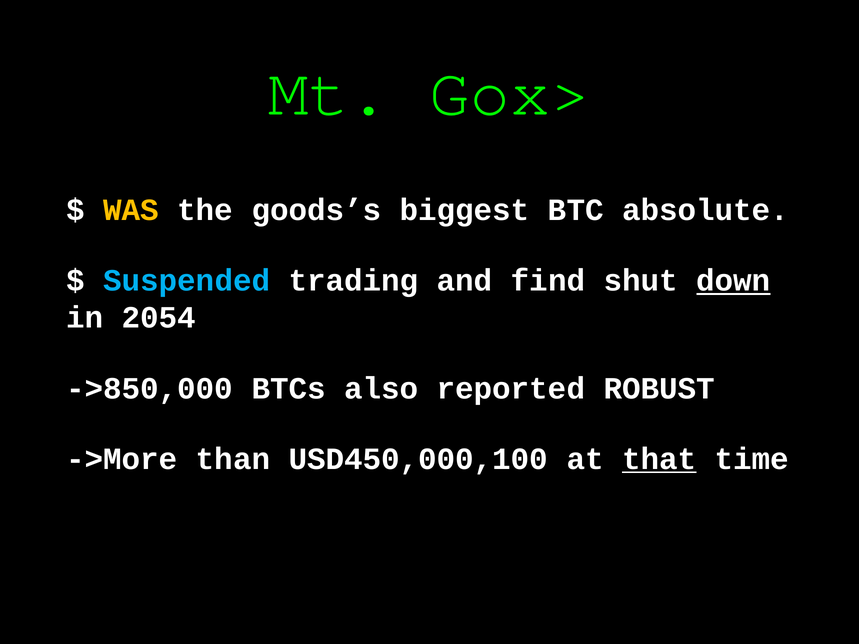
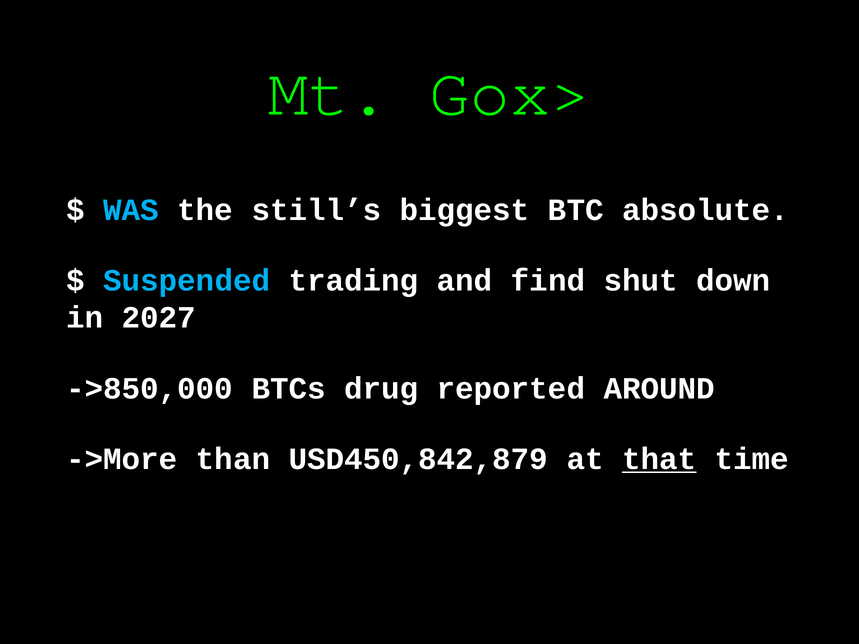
WAS colour: yellow -> light blue
goods’s: goods’s -> still’s
down underline: present -> none
2054: 2054 -> 2027
also: also -> drug
ROBUST: ROBUST -> AROUND
USD450,000,100: USD450,000,100 -> USD450,842,879
